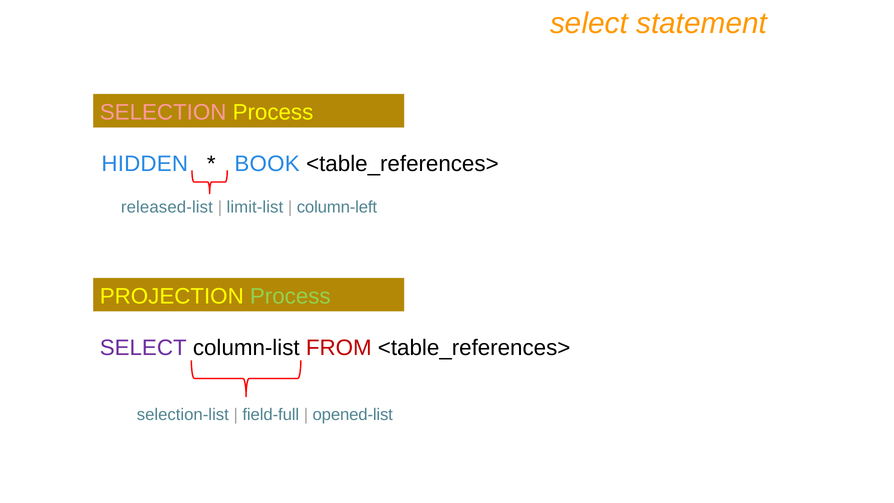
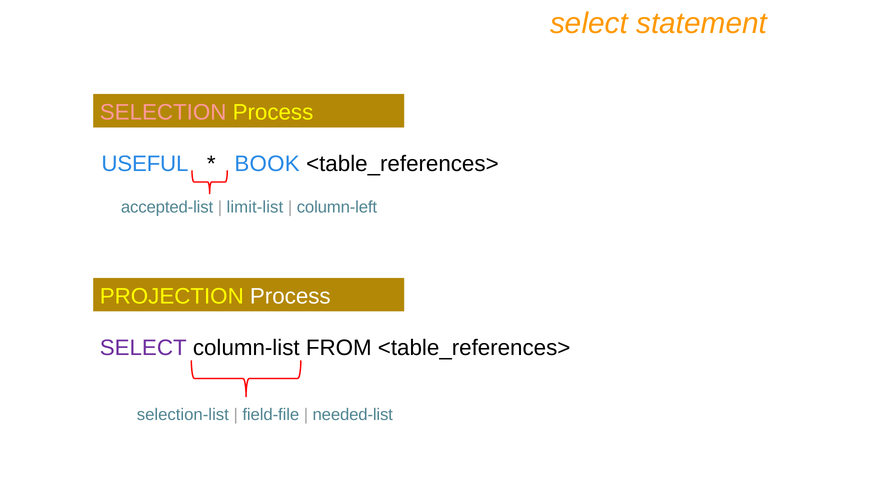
HIDDEN: HIDDEN -> USEFUL
released-list: released-list -> accepted-list
Process at (290, 296) colour: light green -> white
FROM colour: red -> black
field-full: field-full -> field-file
opened-list: opened-list -> needed-list
